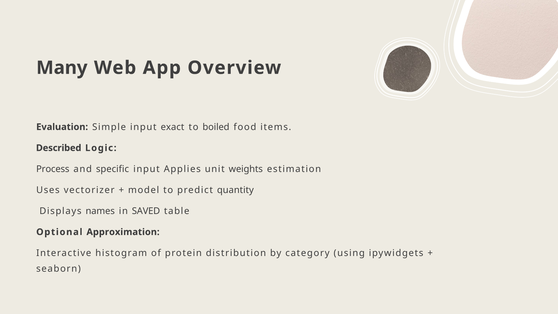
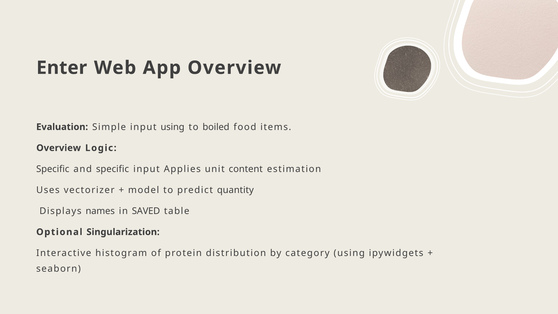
Many: Many -> Enter
input exact: exact -> using
Described at (59, 148): Described -> Overview
Process at (53, 169): Process -> Specific
weights: weights -> content
Approximation: Approximation -> Singularization
